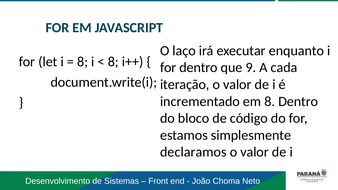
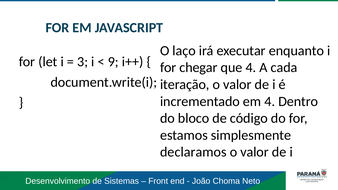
8 at (83, 62): 8 -> 3
8 at (113, 62): 8 -> 9
for dentro: dentro -> chegar
que 9: 9 -> 4
em 8: 8 -> 4
